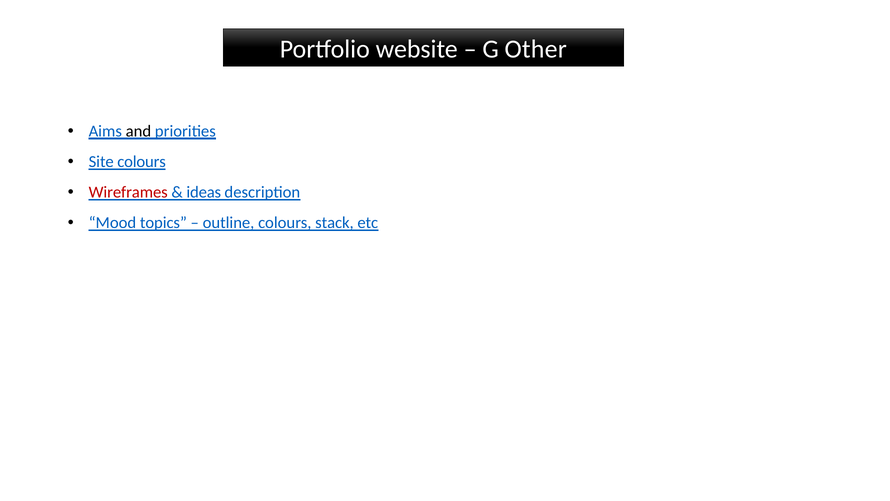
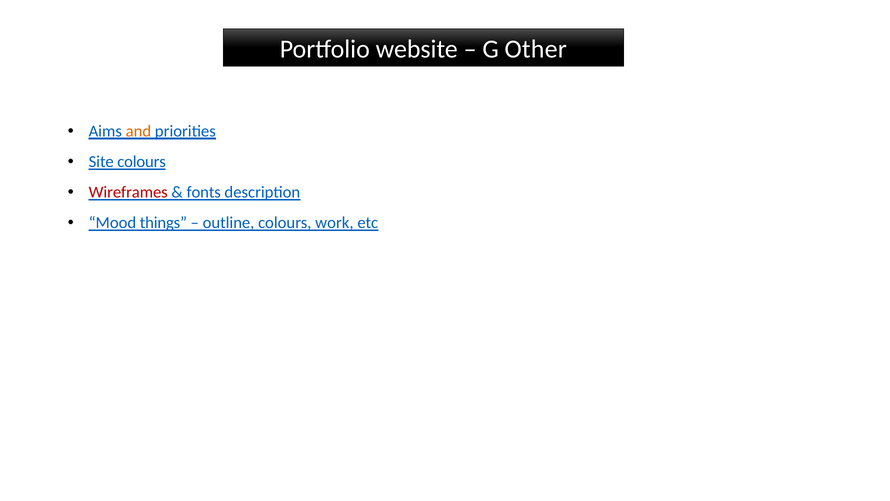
and colour: black -> orange
ideas: ideas -> fonts
topics: topics -> things
stack: stack -> work
